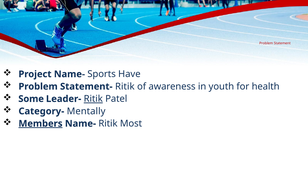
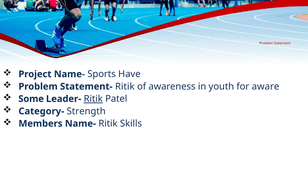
health: health -> aware
Mentally: Mentally -> Strength
Members underline: present -> none
Most: Most -> Skills
